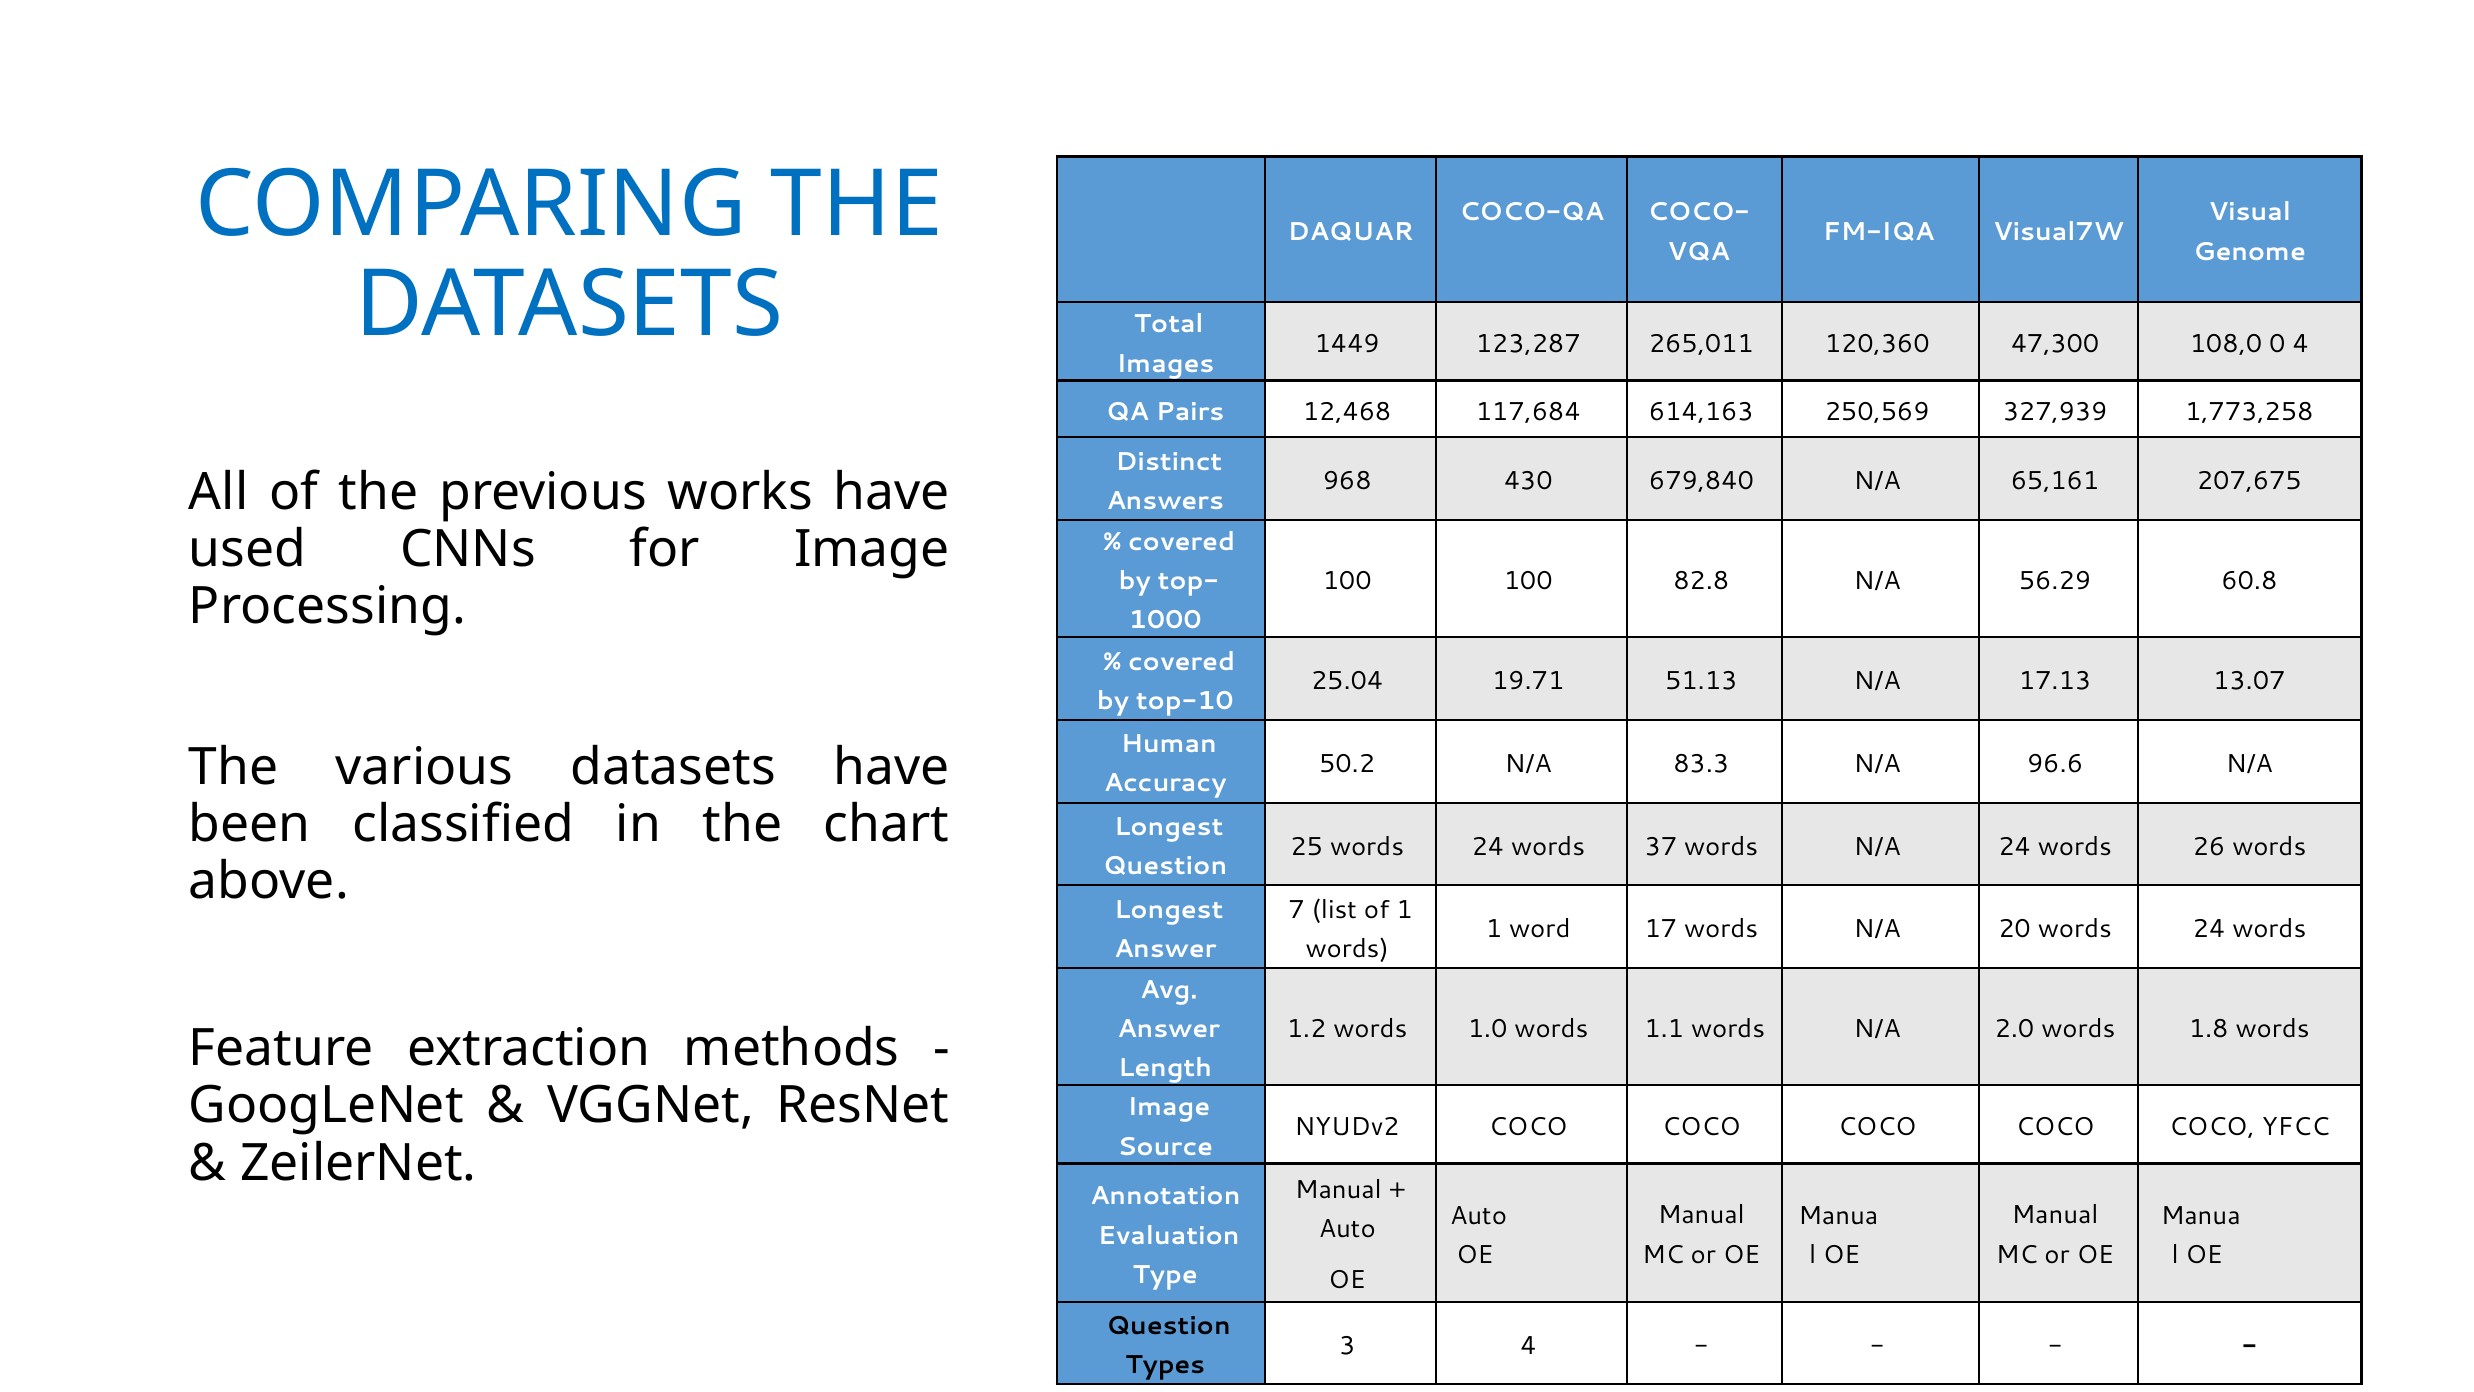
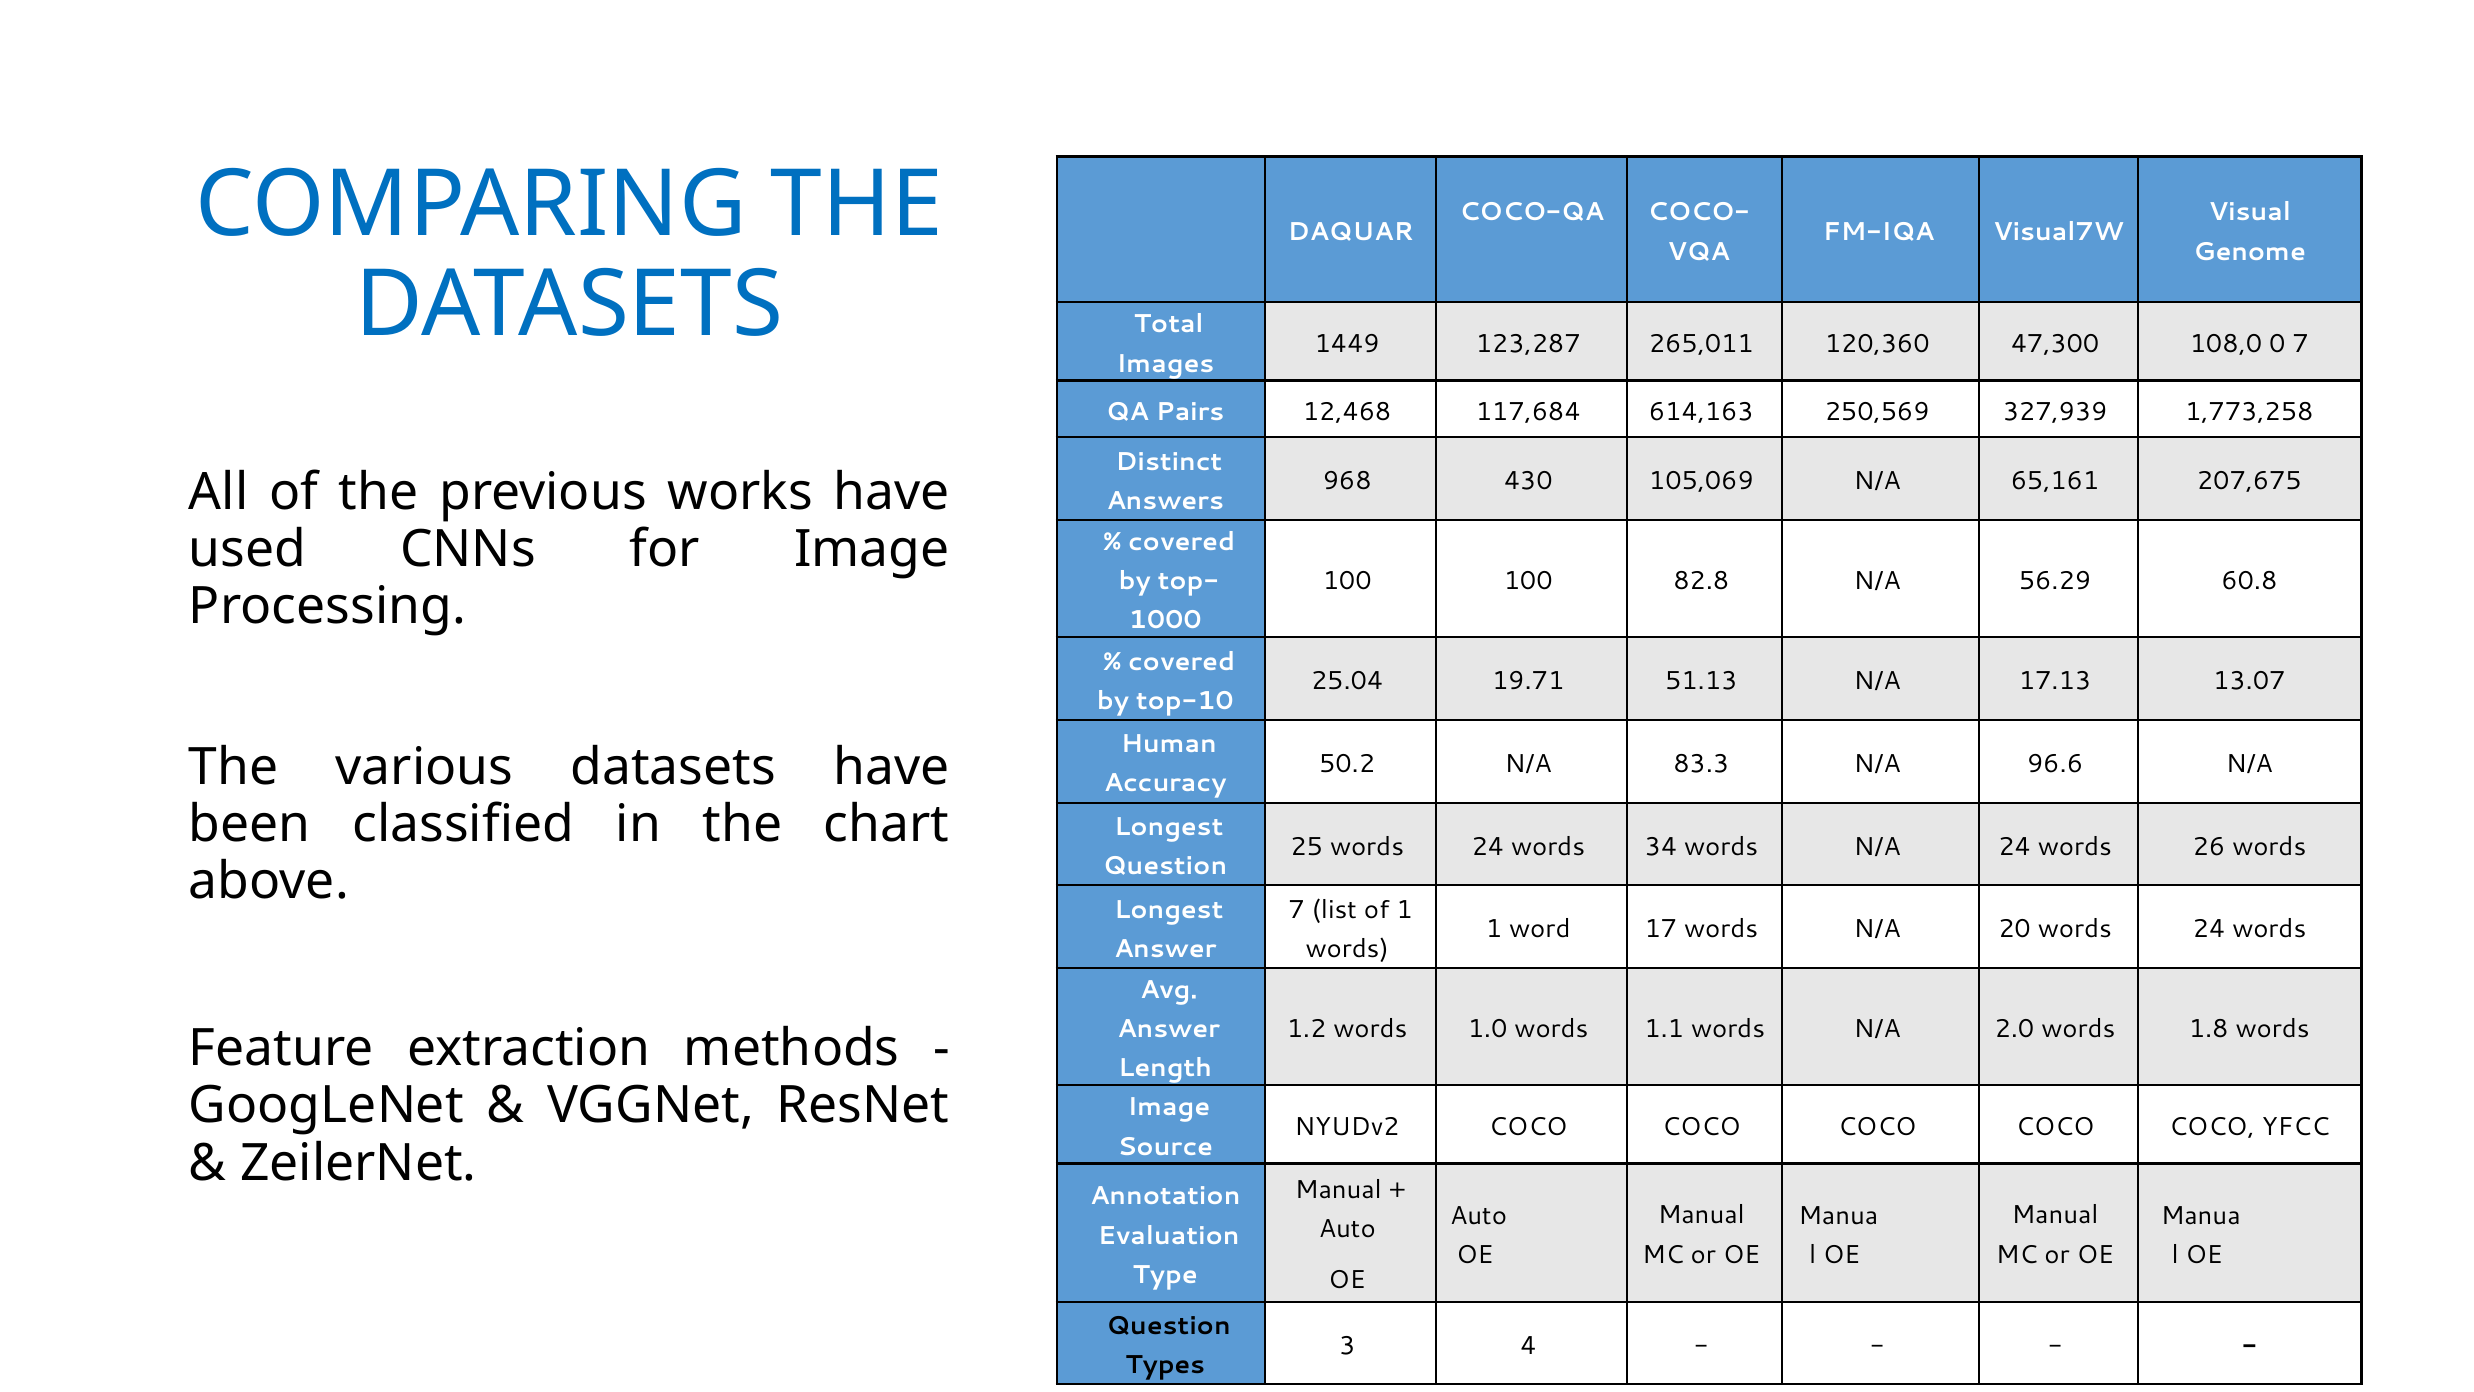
0 4: 4 -> 7
679,840: 679,840 -> 105,069
37: 37 -> 34
